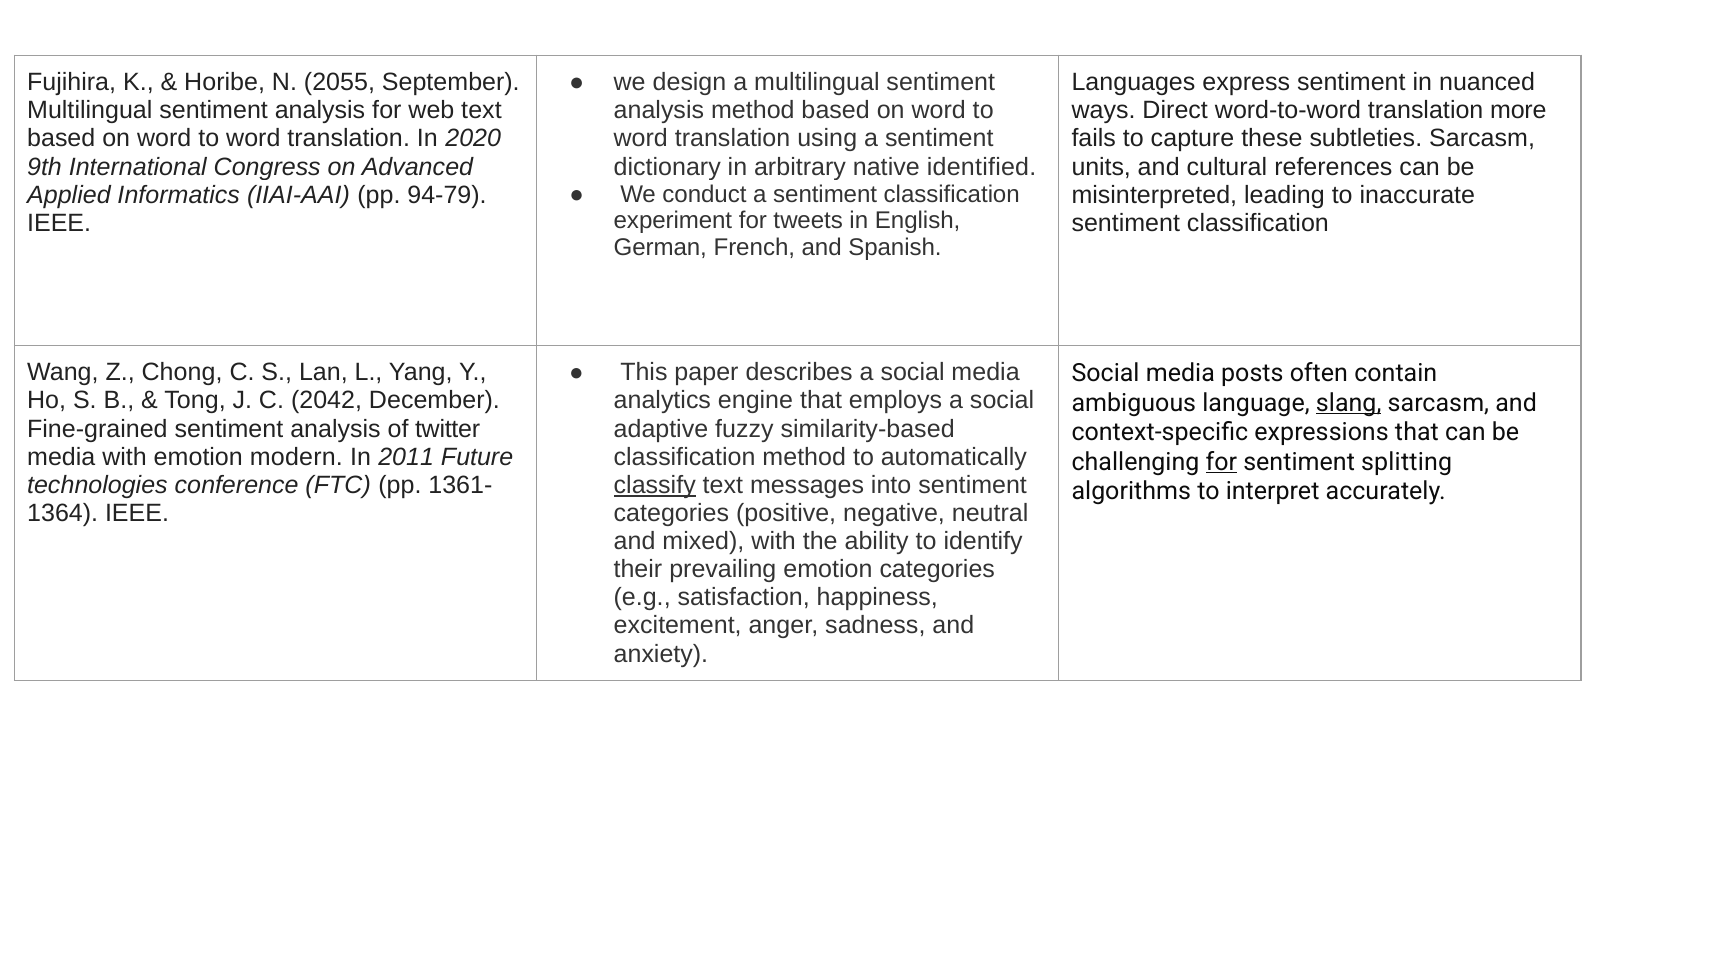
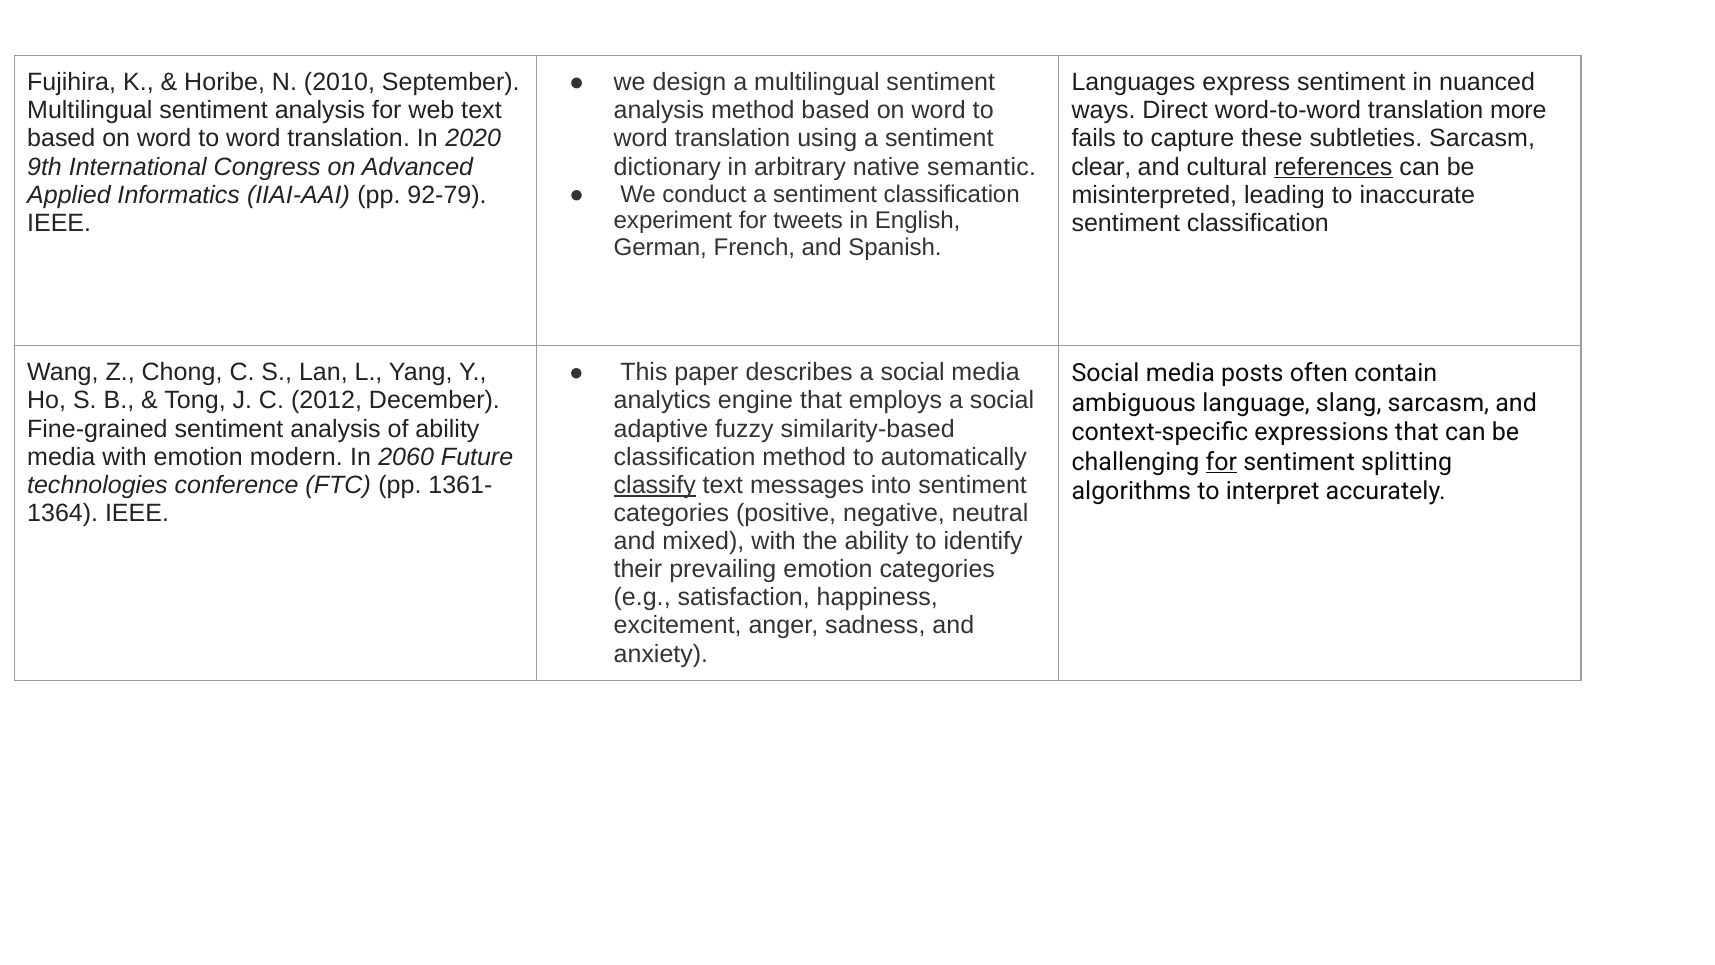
2055: 2055 -> 2010
identified: identified -> semantic
units: units -> clear
references underline: none -> present
94-79: 94-79 -> 92-79
2042: 2042 -> 2012
slang underline: present -> none
of twitter: twitter -> ability
2011: 2011 -> 2060
